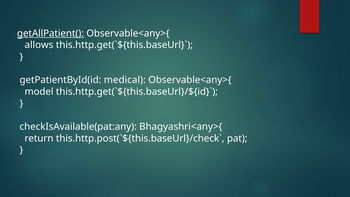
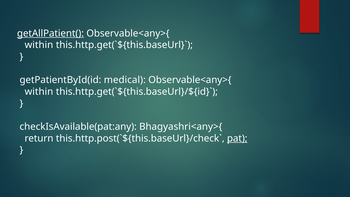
allows at (39, 45): allows -> within
model at (39, 92): model -> within
pat underline: none -> present
